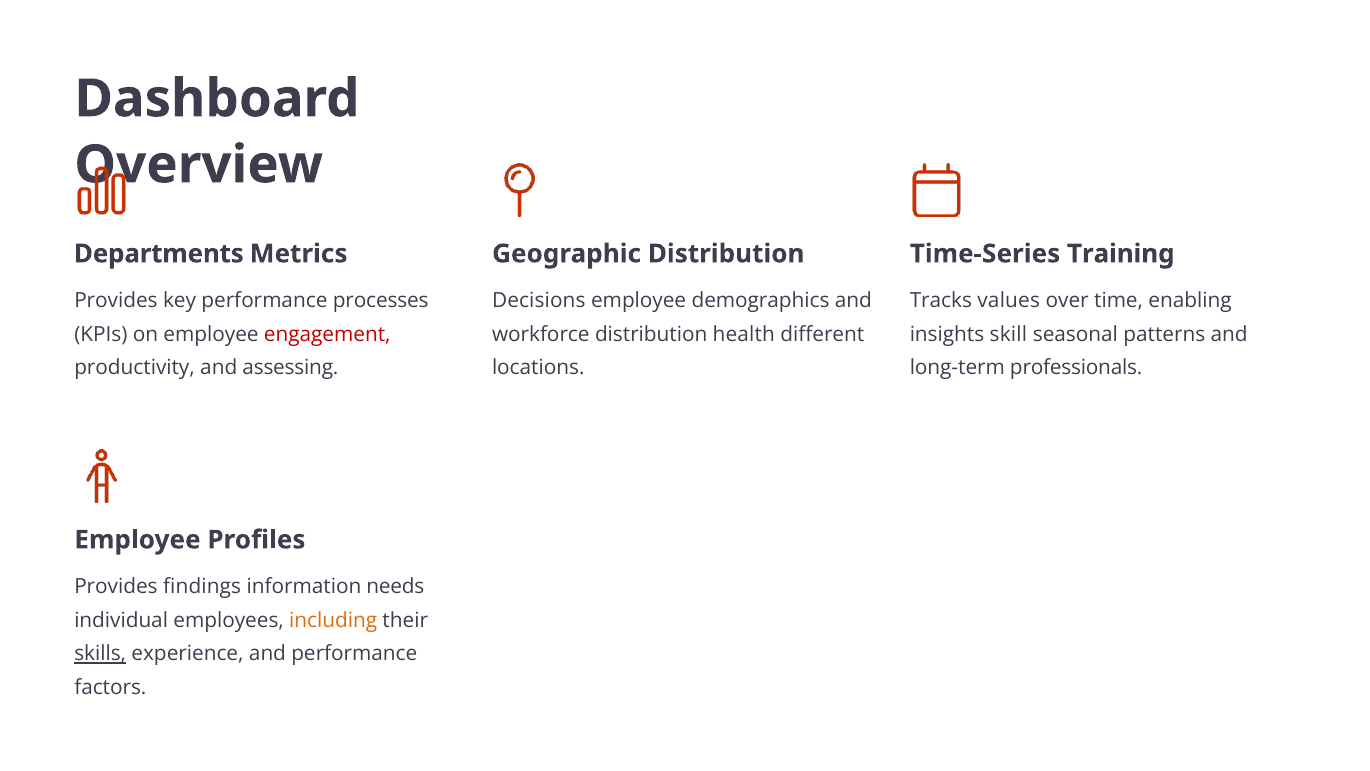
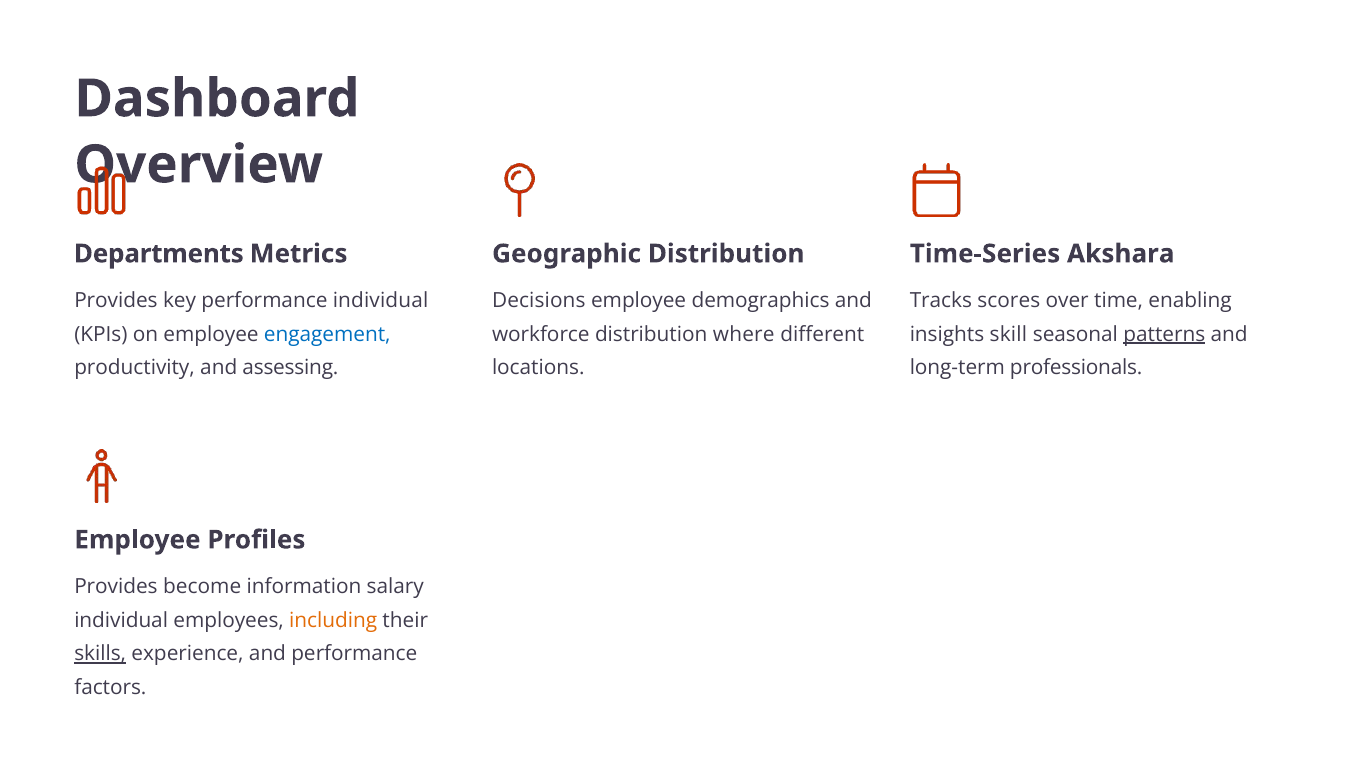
Training: Training -> Akshara
performance processes: processes -> individual
values: values -> scores
engagement colour: red -> blue
health: health -> where
patterns underline: none -> present
findings: findings -> become
needs: needs -> salary
